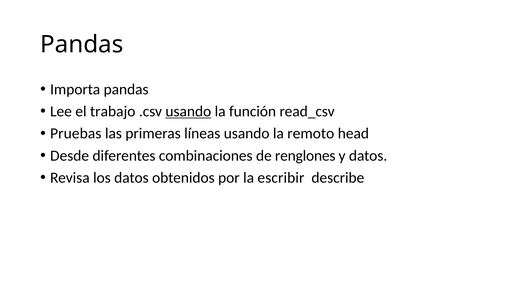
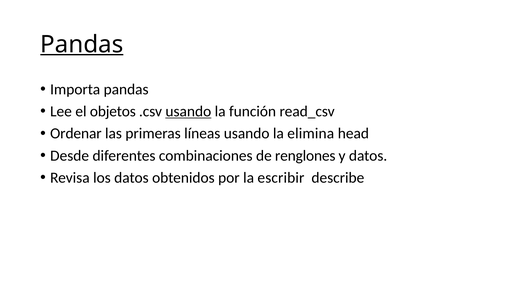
Pandas at (82, 44) underline: none -> present
trabajo: trabajo -> objetos
Pruebas: Pruebas -> Ordenar
remoto: remoto -> elimina
